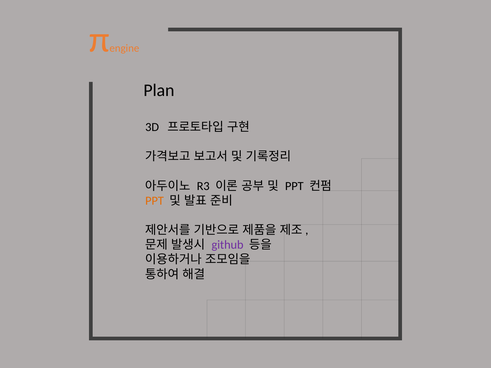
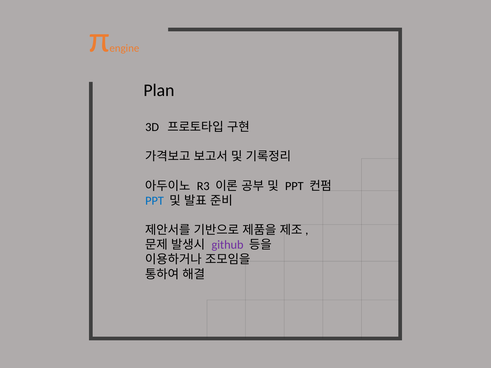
PPT at (155, 201) colour: orange -> blue
